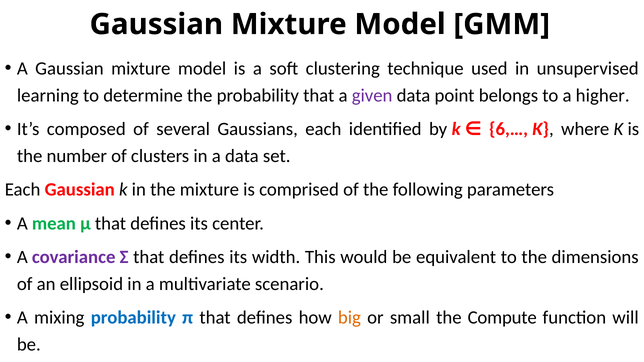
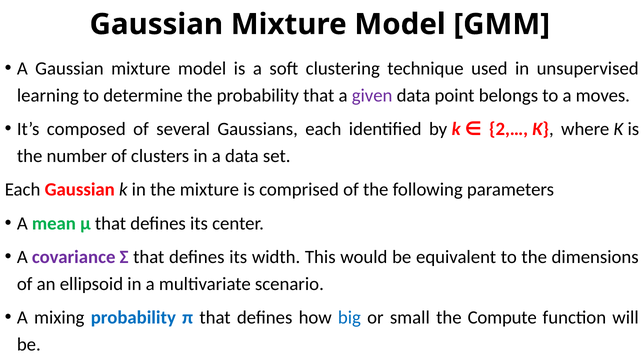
higher: higher -> moves
6,…: 6,… -> 2,…
big colour: orange -> blue
